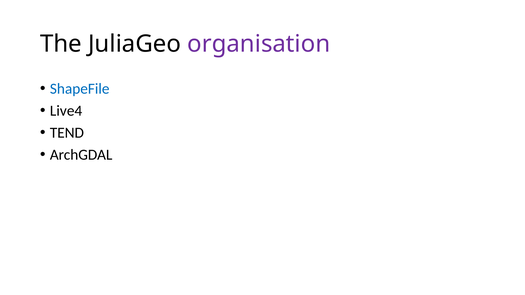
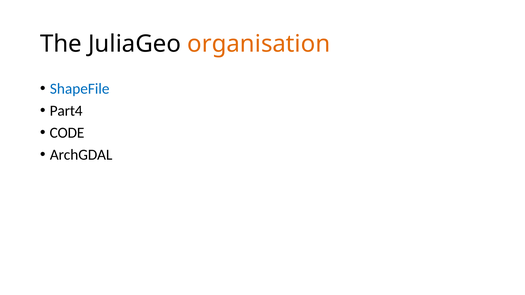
organisation colour: purple -> orange
Live4: Live4 -> Part4
TEND: TEND -> CODE
